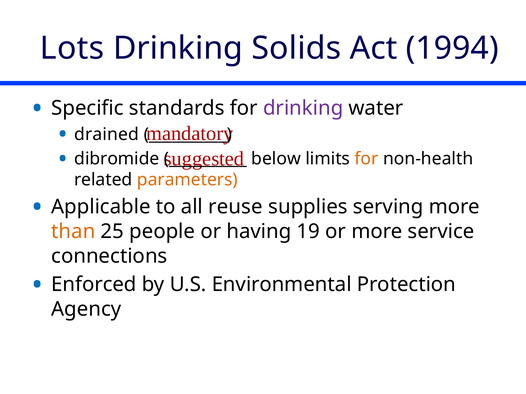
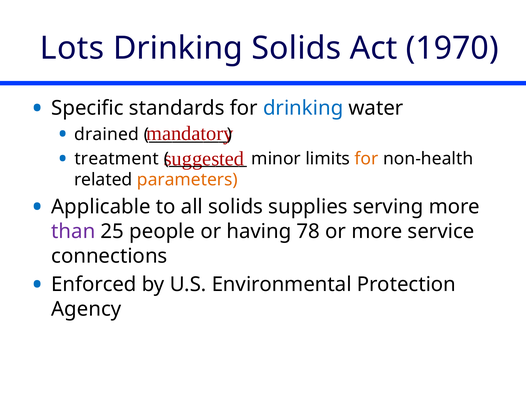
1994: 1994 -> 1970
drinking at (303, 108) colour: purple -> blue
dibromide: dibromide -> treatment
below: below -> minor
all reuse: reuse -> solids
than colour: orange -> purple
19: 19 -> 78
